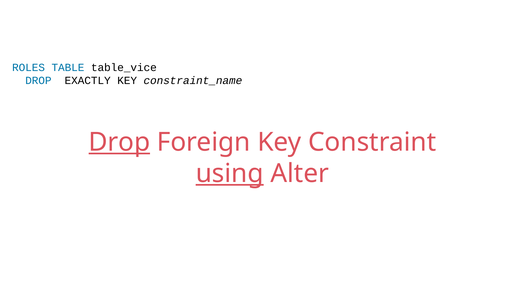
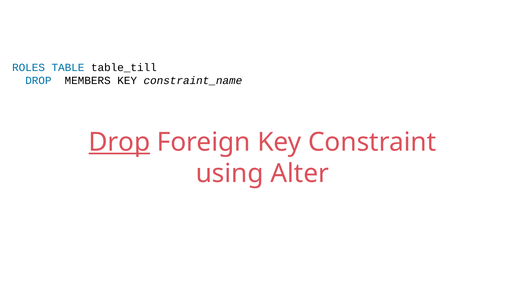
table_vice: table_vice -> table_till
EXACTLY: EXACTLY -> MEMBERS
using underline: present -> none
